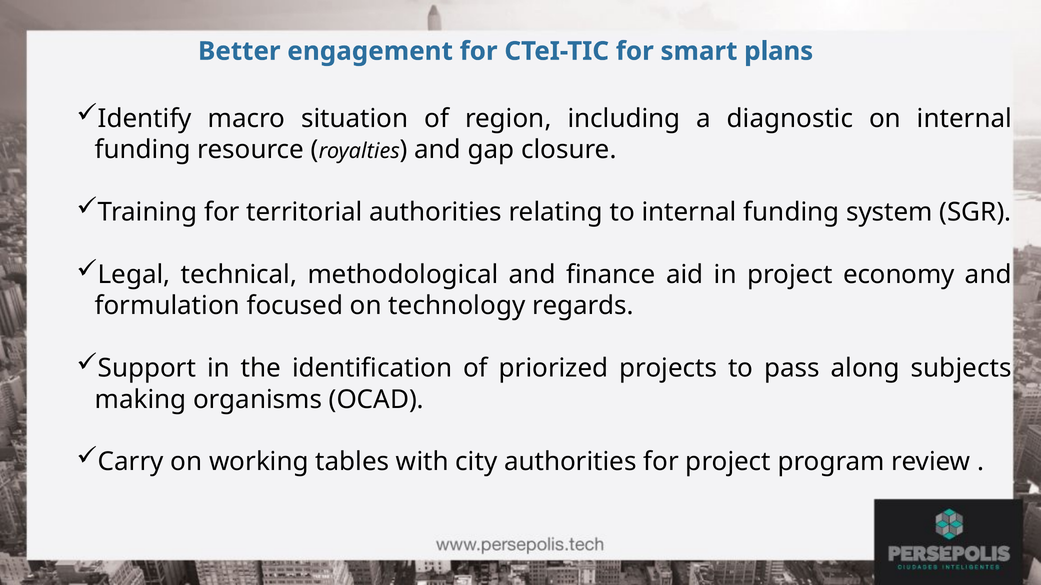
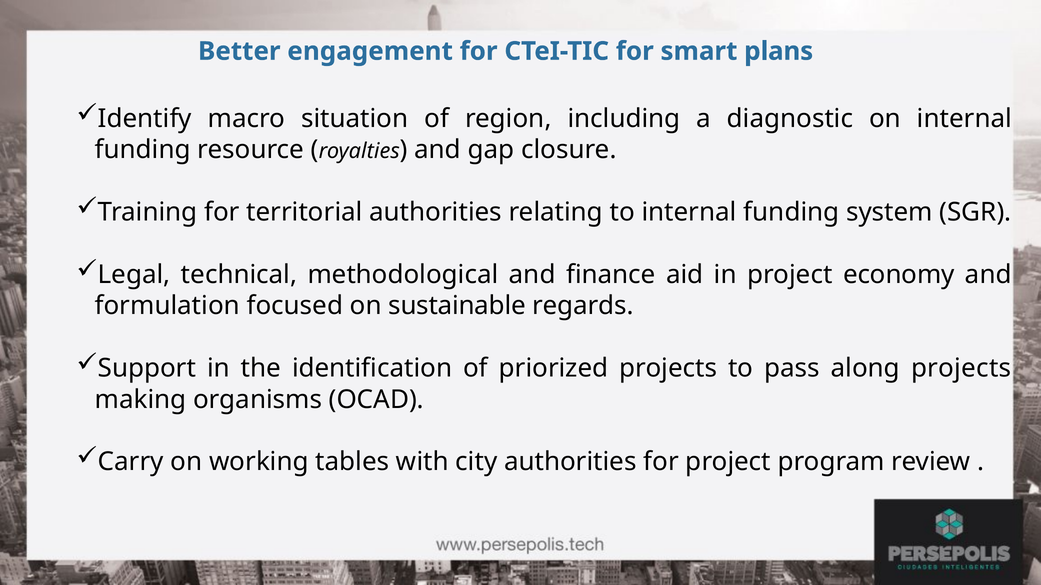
technology: technology -> sustainable
along subjects: subjects -> projects
